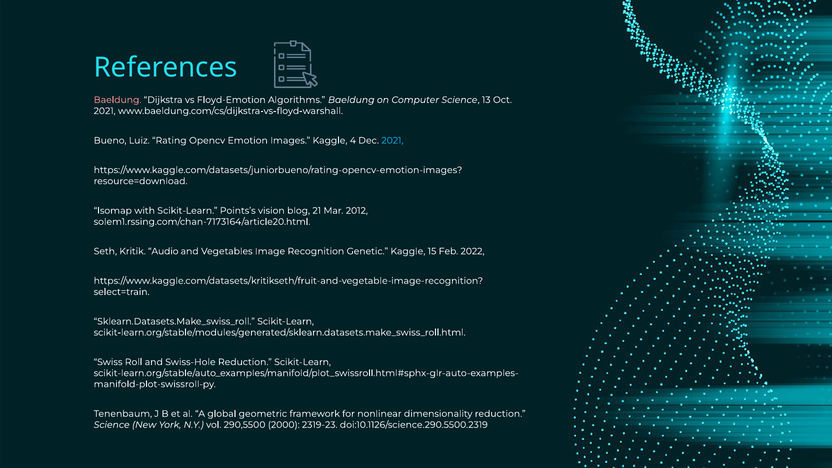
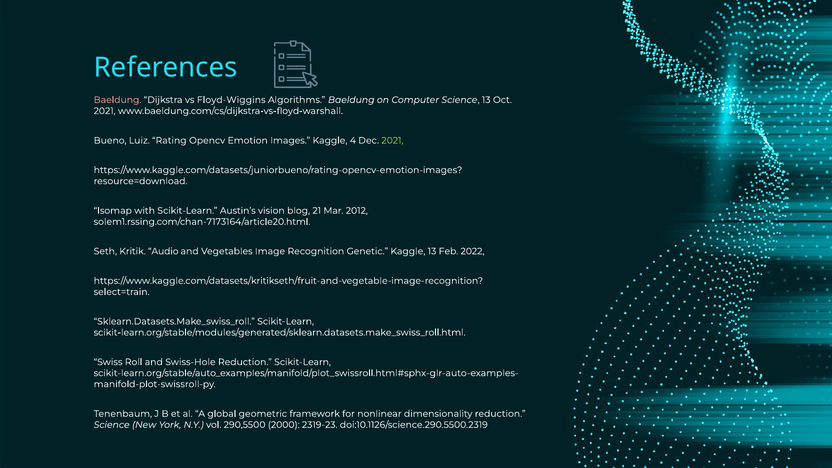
Floyd-Emotion: Floyd-Emotion -> Floyd-Wiggins
2021 at (392, 140) colour: light blue -> light green
Points’s: Points’s -> Austin’s
Kaggle 15: 15 -> 13
